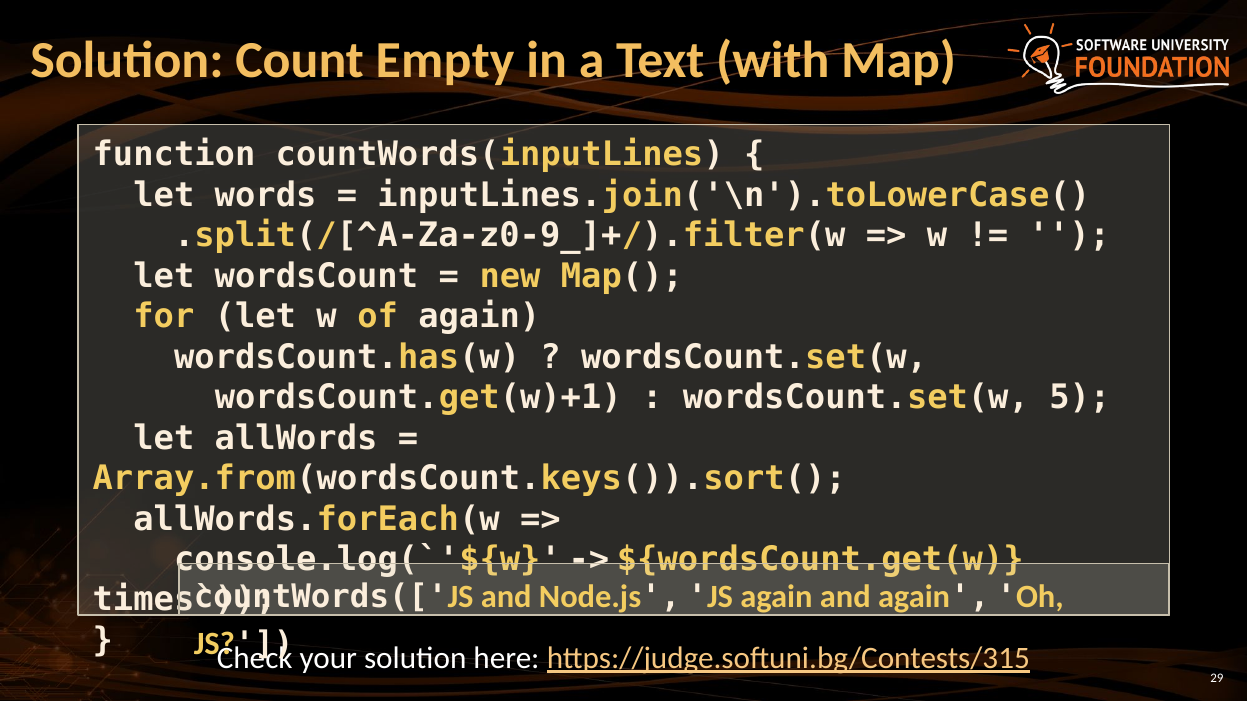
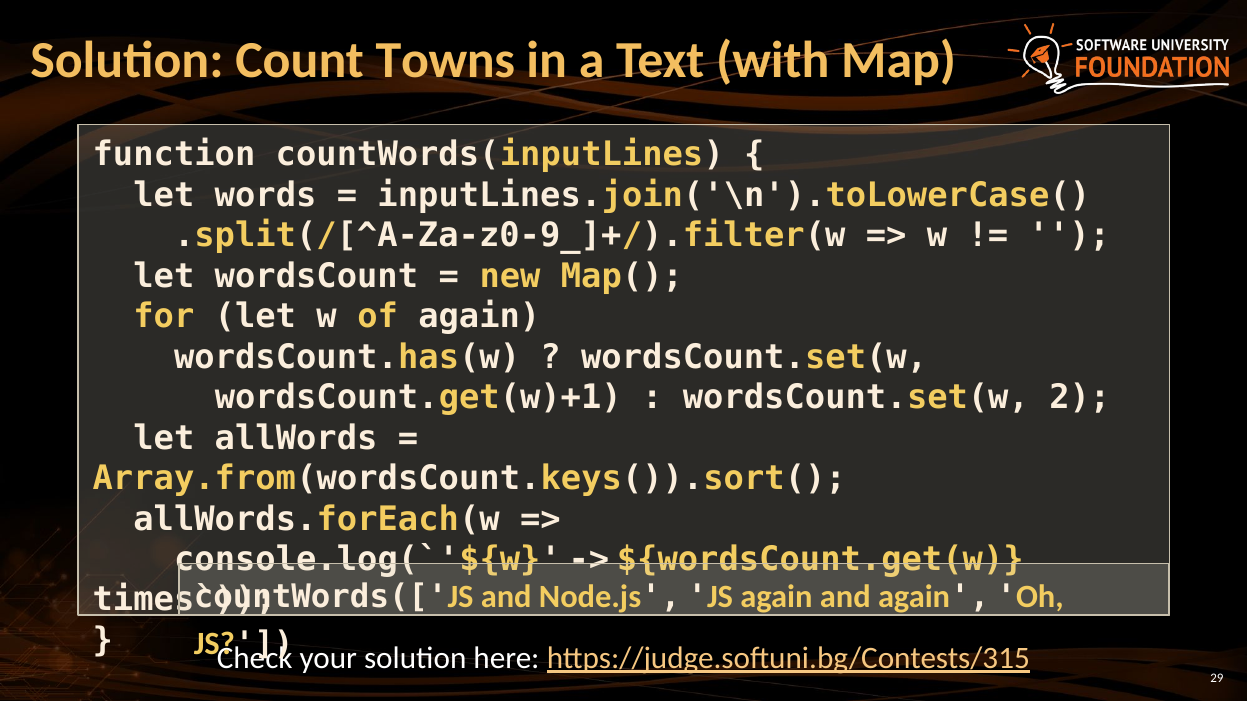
Empty: Empty -> Towns
5: 5 -> 2
